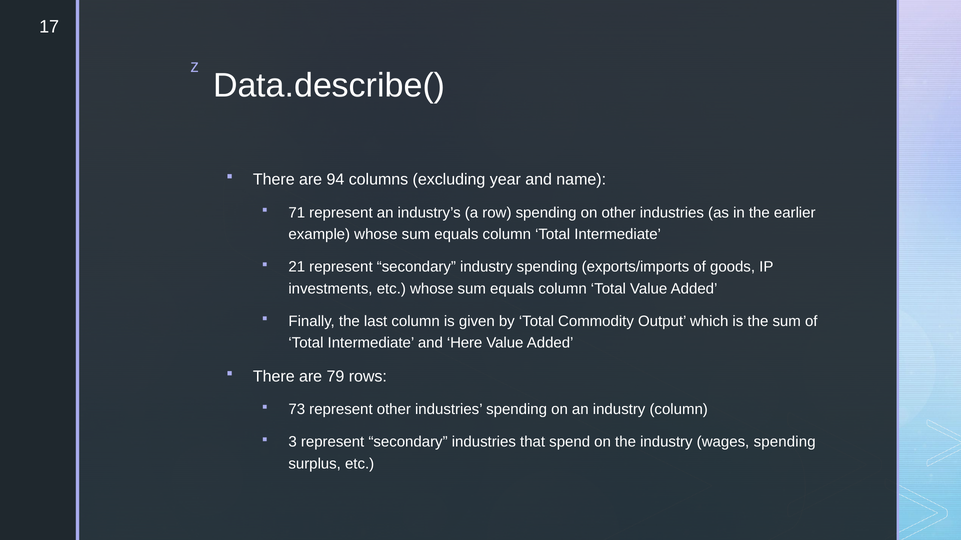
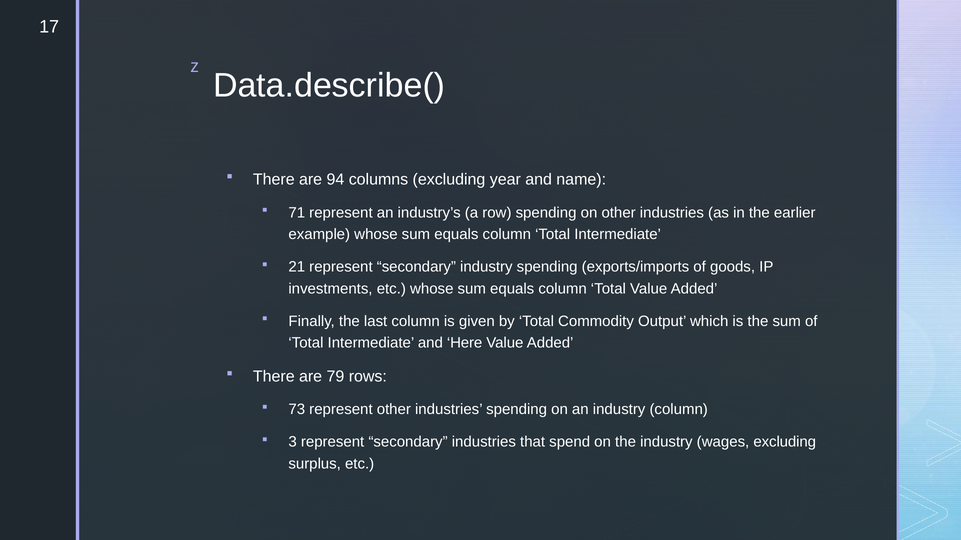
wages spending: spending -> excluding
